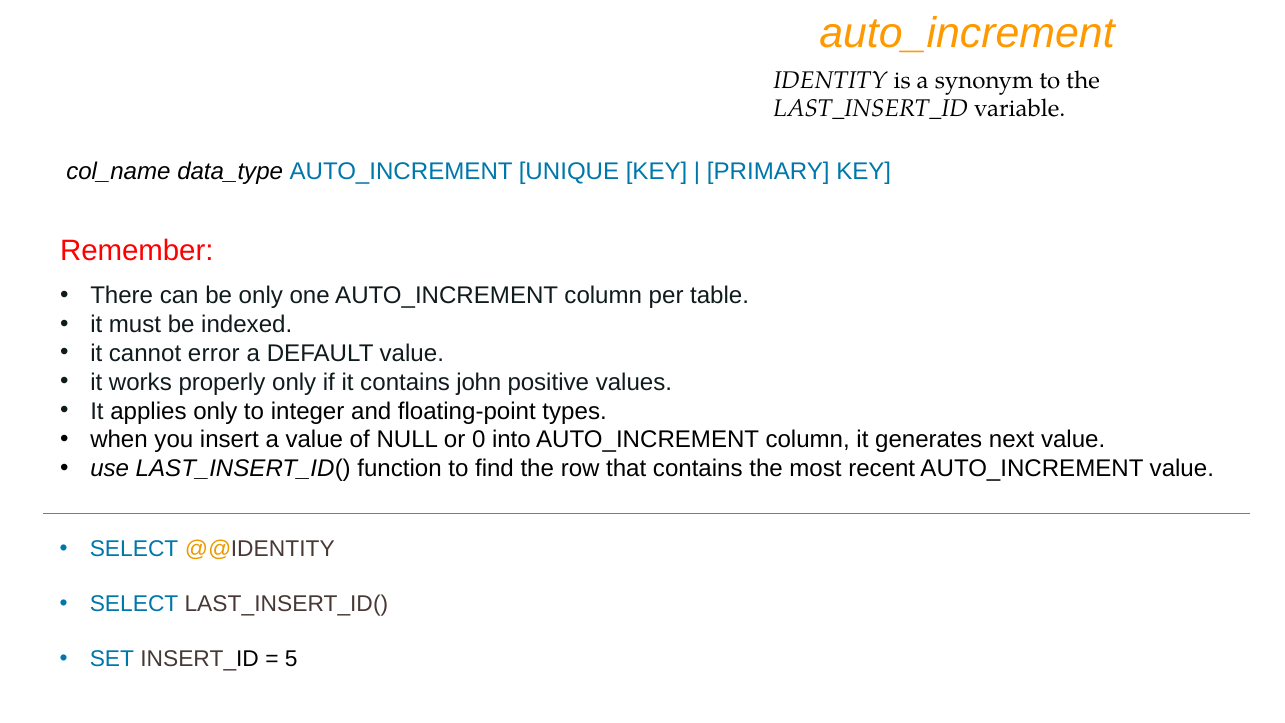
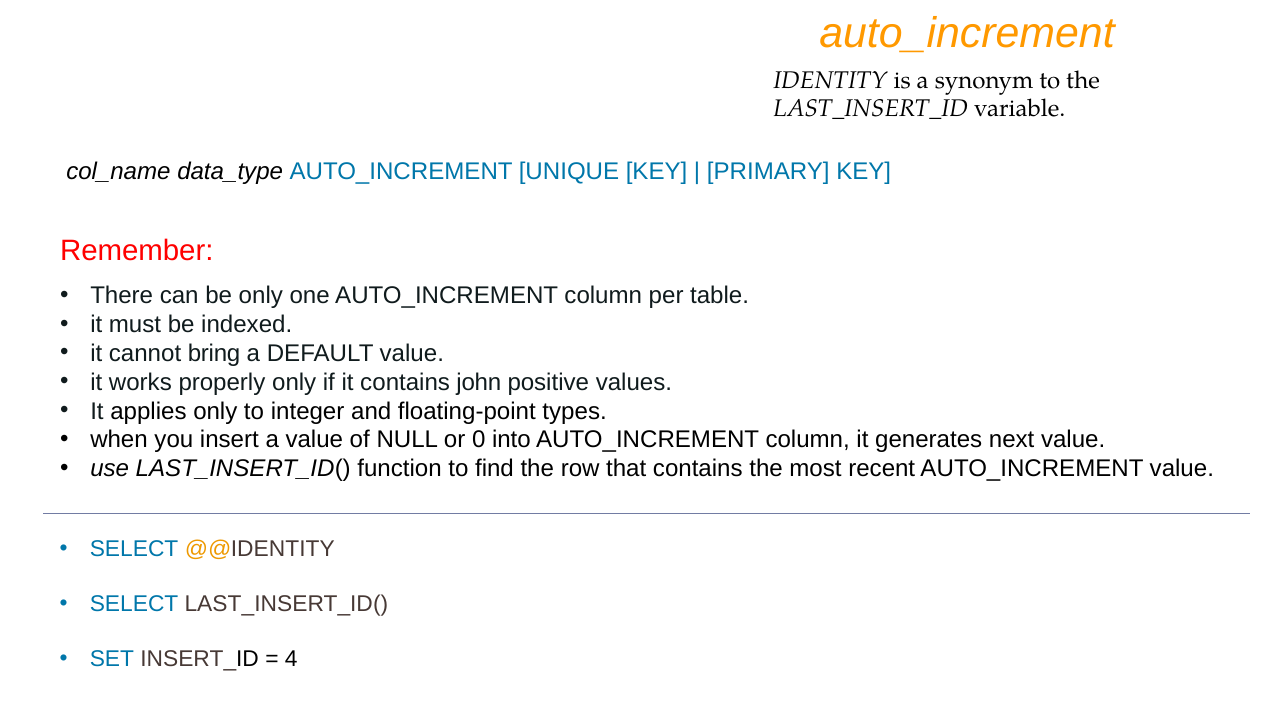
error: error -> bring
5: 5 -> 4
